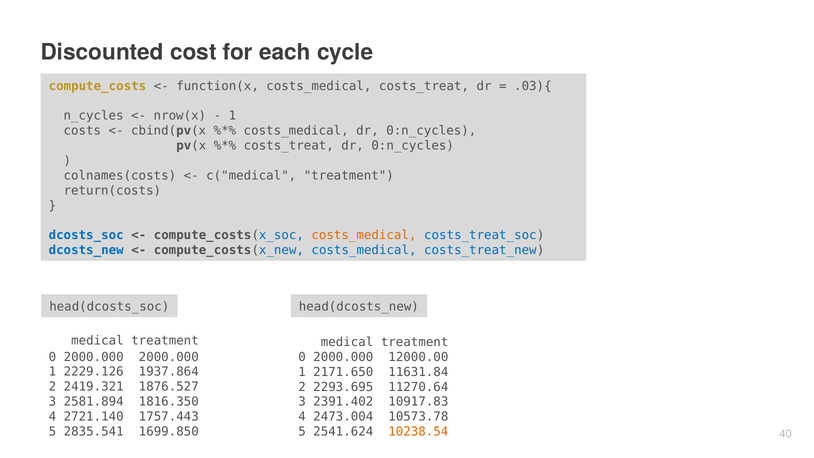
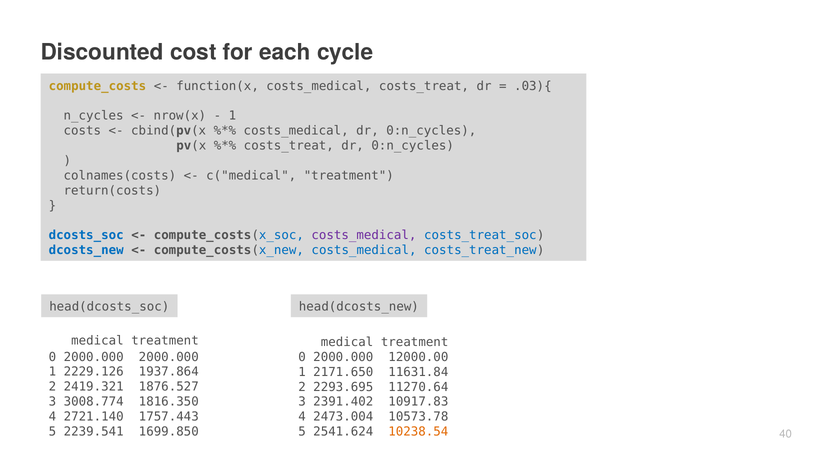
costs_medical at (364, 235) colour: orange -> purple
2581.894: 2581.894 -> 3008.774
2835.541: 2835.541 -> 2239.541
